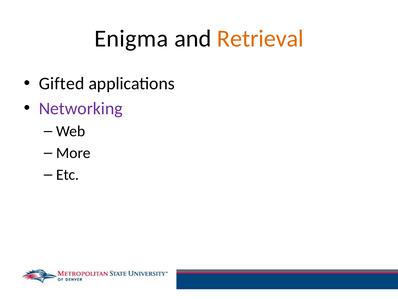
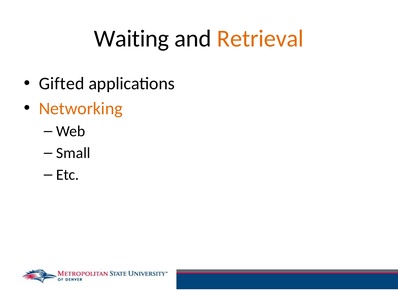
Enigma: Enigma -> Waiting
Networking colour: purple -> orange
More: More -> Small
